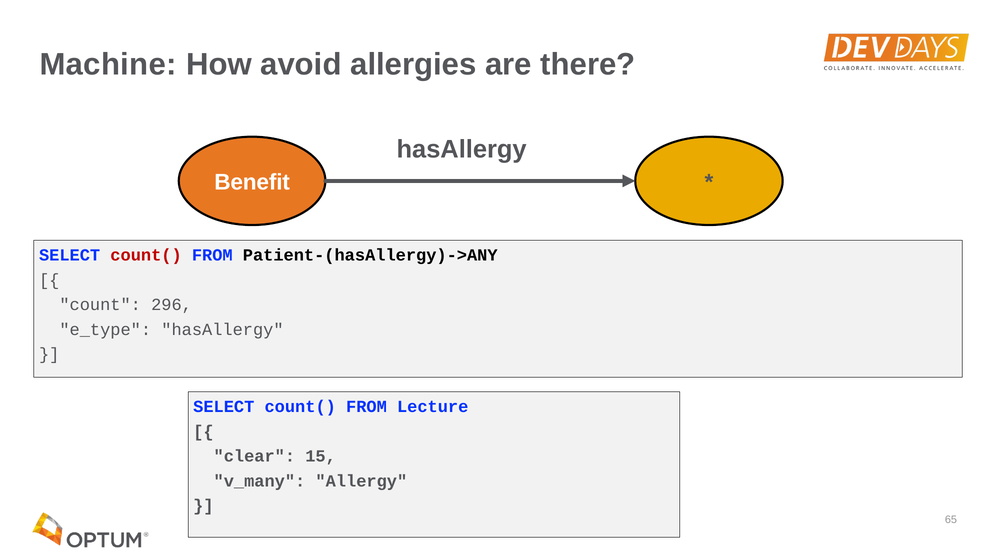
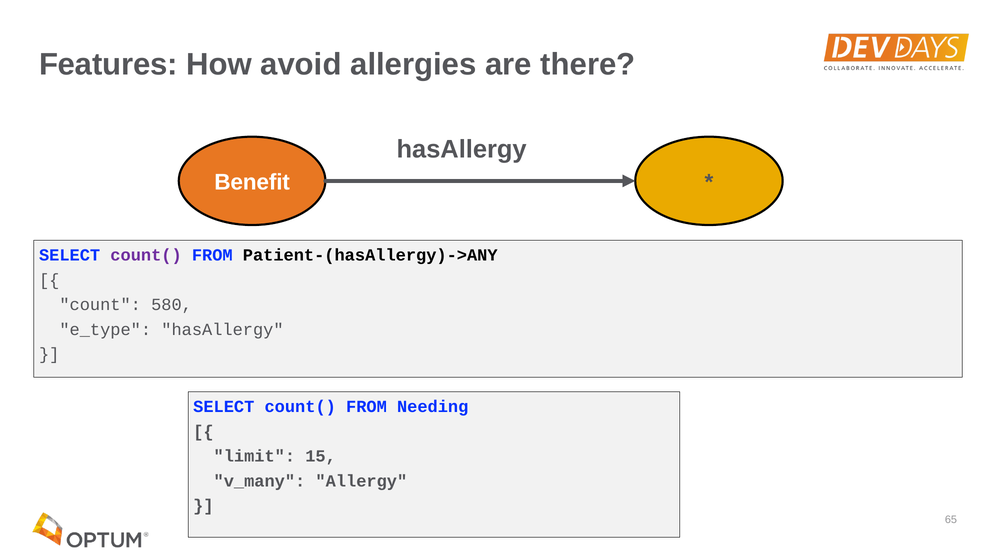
Machine: Machine -> Features
count( at (146, 255) colour: red -> purple
296: 296 -> 580
Lecture: Lecture -> Needing
clear: clear -> limit
